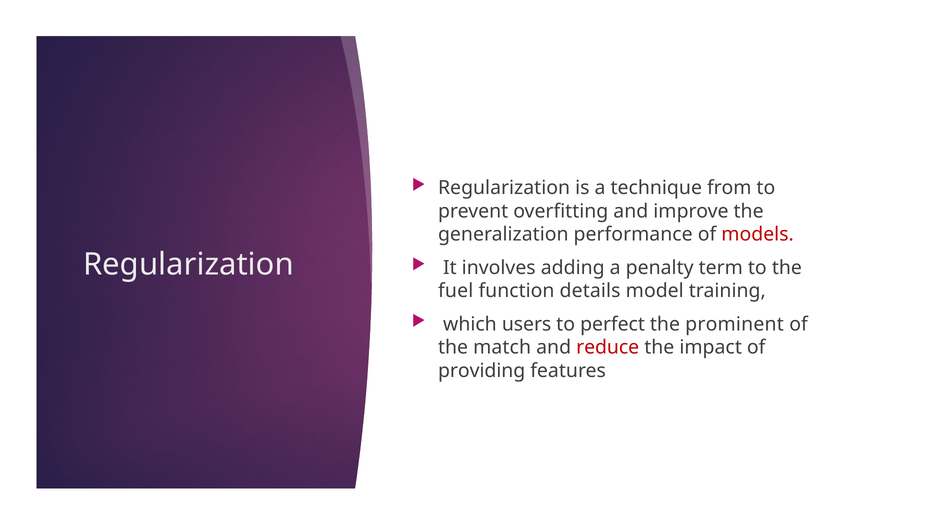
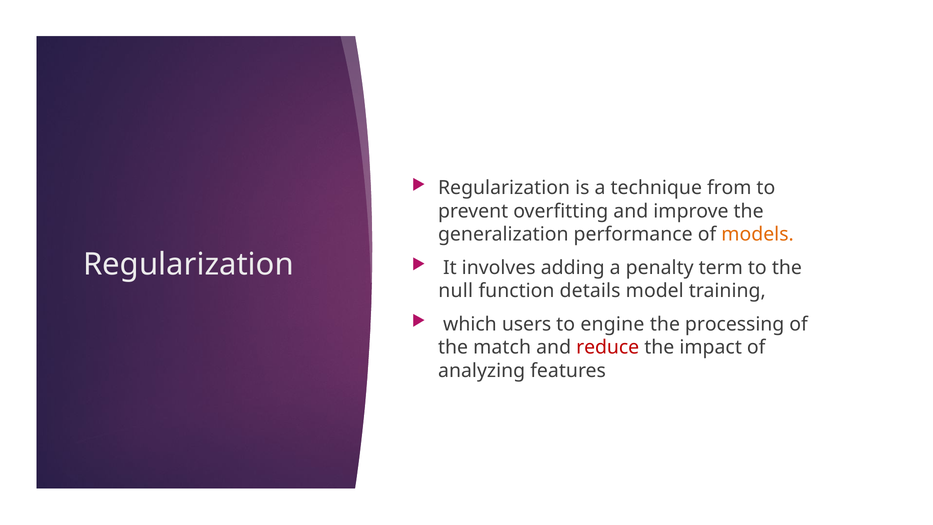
models colour: red -> orange
fuel: fuel -> null
perfect: perfect -> engine
prominent: prominent -> processing
providing: providing -> analyzing
